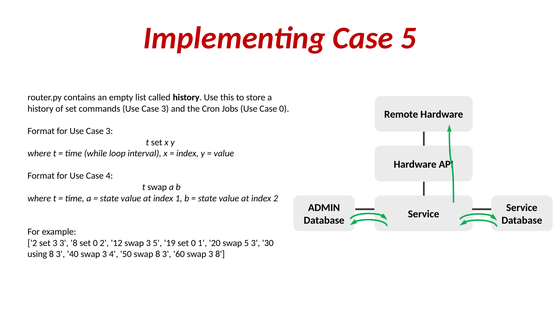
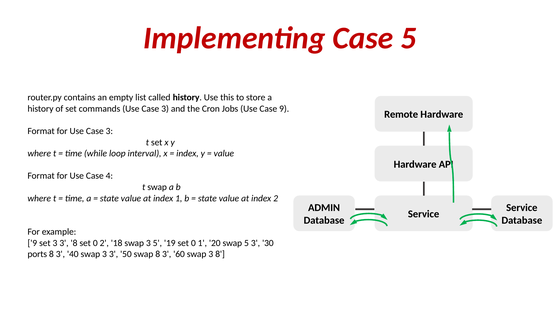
Case 0: 0 -> 9
2 at (32, 243): 2 -> 9
12: 12 -> 18
using: using -> ports
swap 3 4: 4 -> 3
